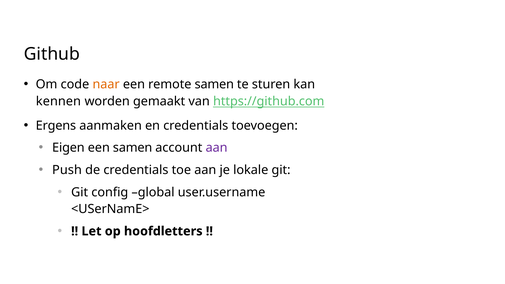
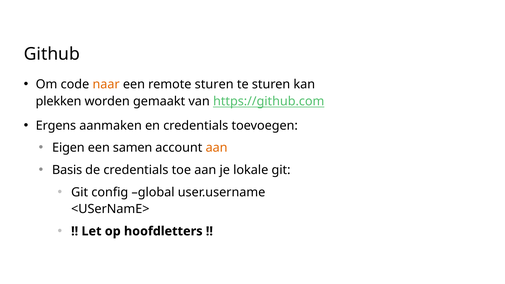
remote samen: samen -> sturen
kennen: kennen -> plekken
aan at (217, 148) colour: purple -> orange
Push: Push -> Basis
